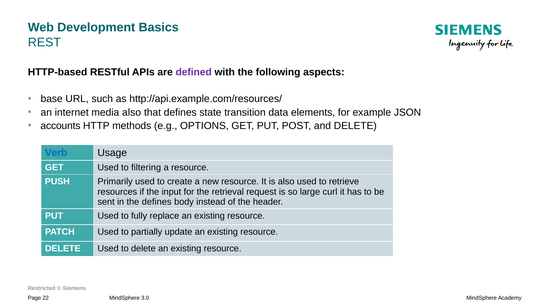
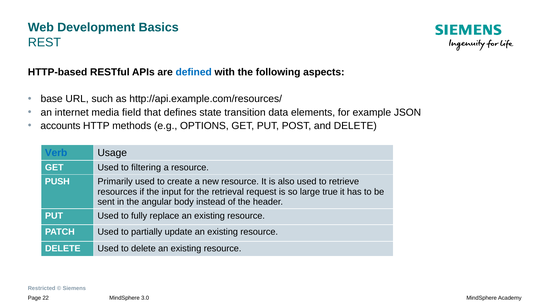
defined colour: purple -> blue
media also: also -> field
curl: curl -> true
the defines: defines -> angular
